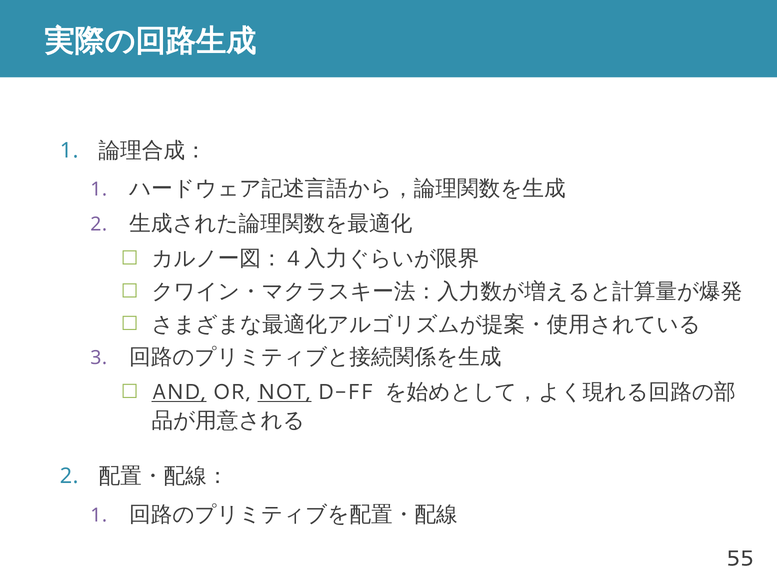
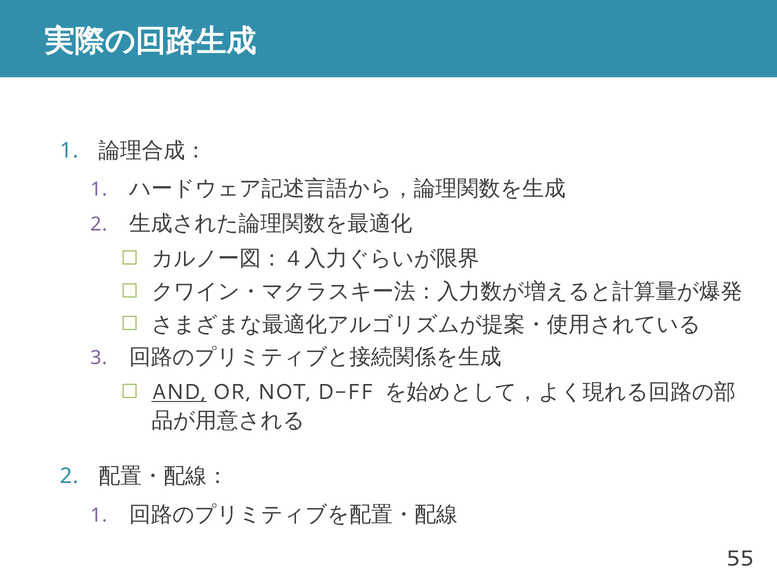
NOT underline: present -> none
